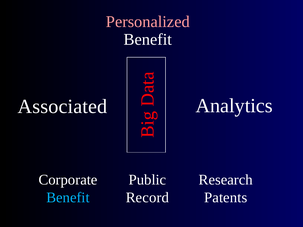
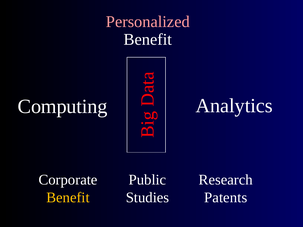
Associated: Associated -> Computing
Benefit at (68, 198) colour: light blue -> yellow
Record: Record -> Studies
